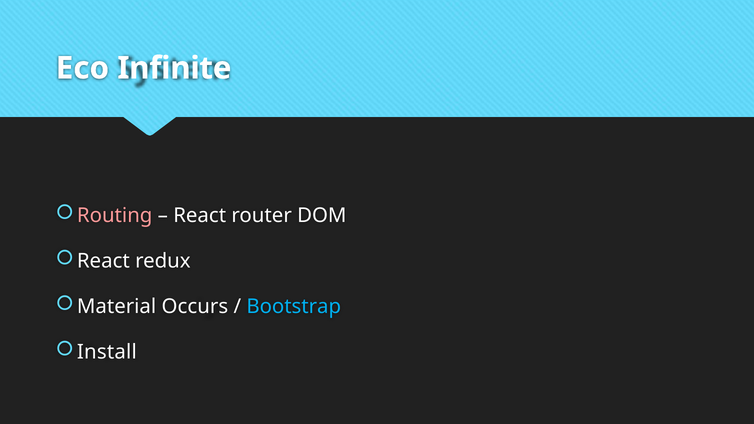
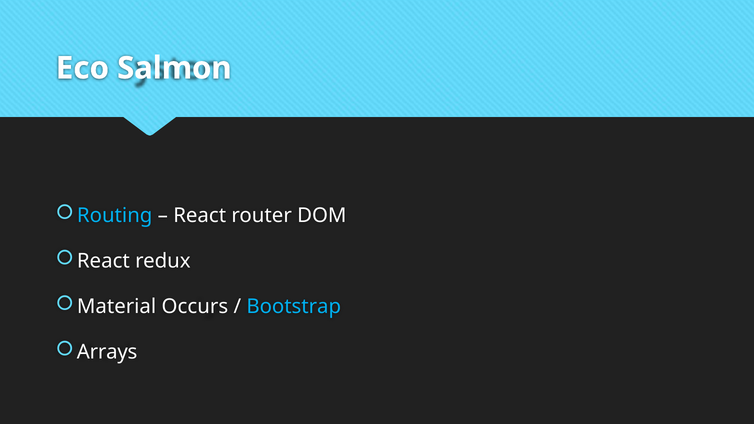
Infinite: Infinite -> Salmon
Routing colour: pink -> light blue
Install: Install -> Arrays
